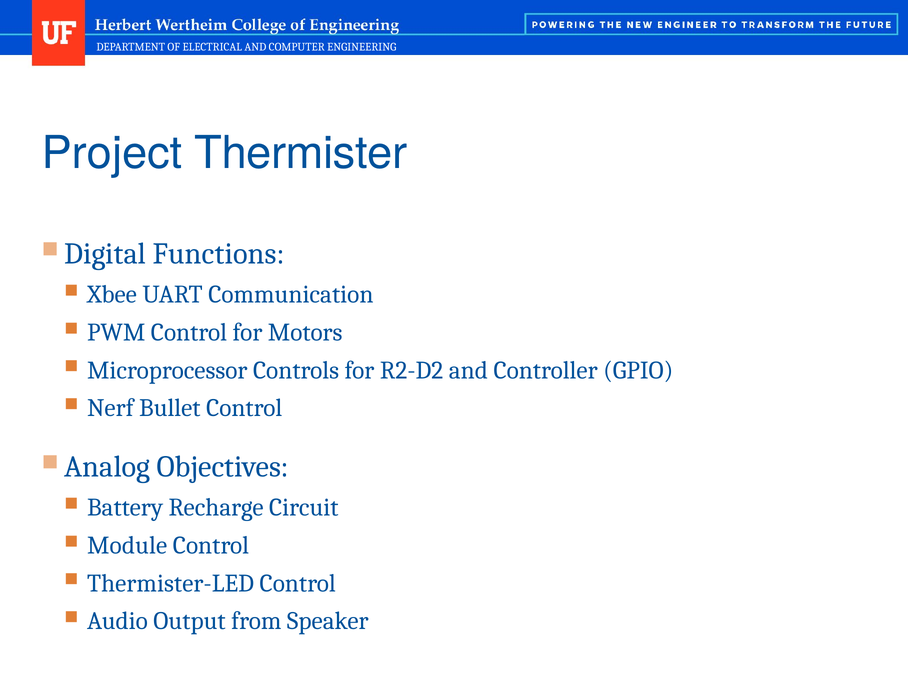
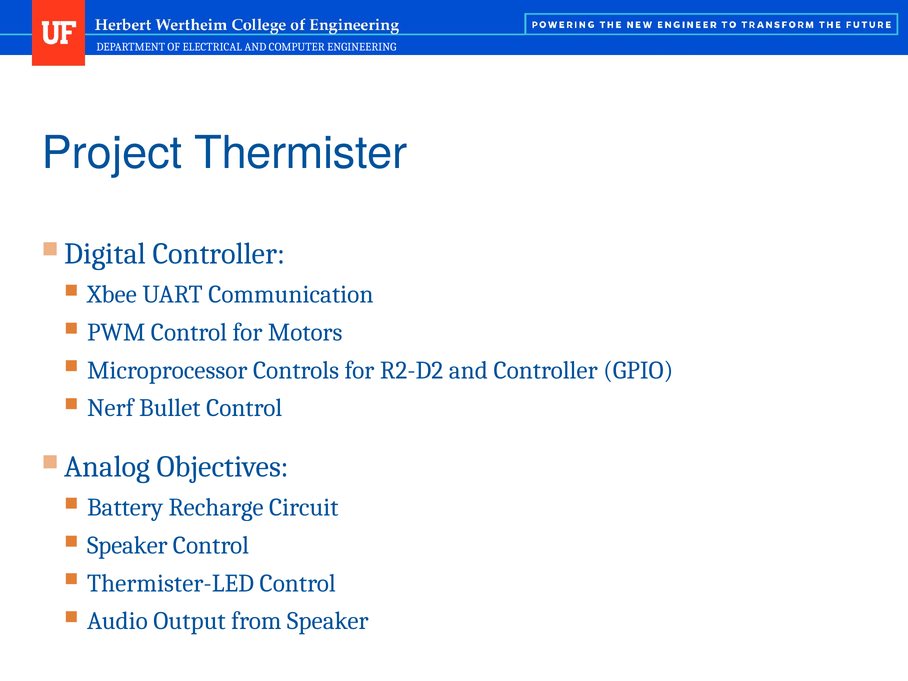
Functions at (219, 254): Functions -> Controller
Module at (127, 545): Module -> Speaker
